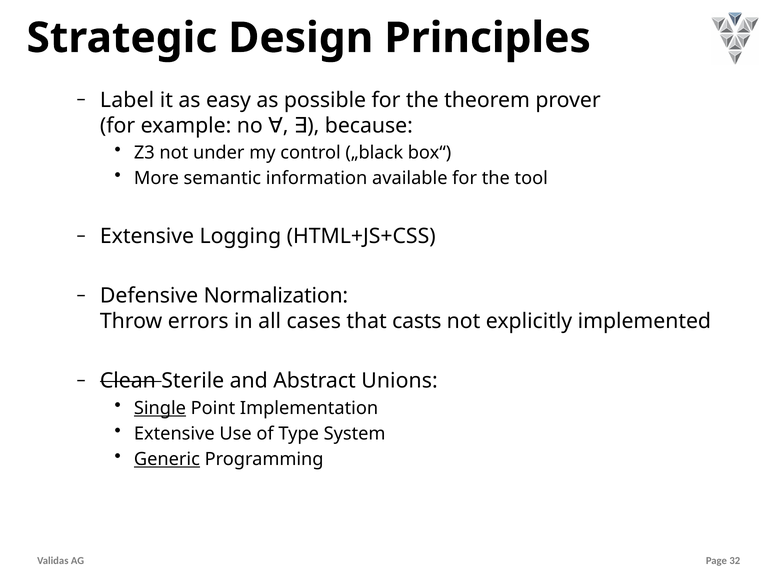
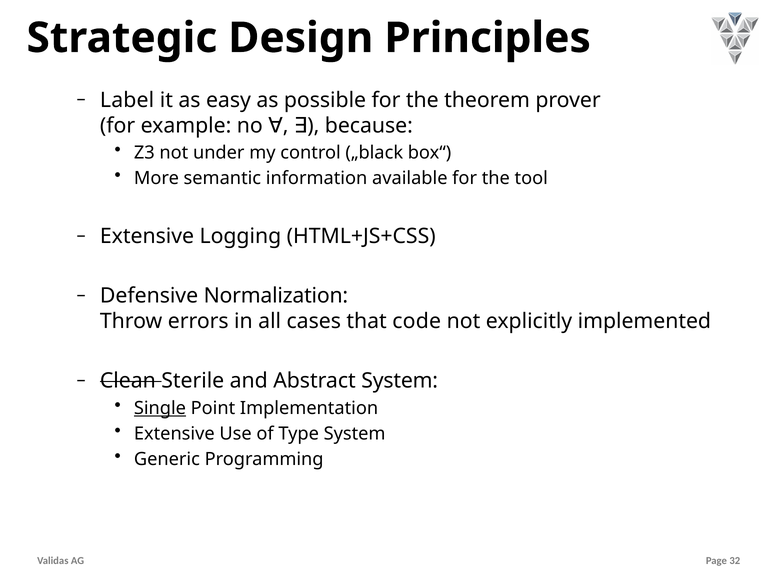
casts: casts -> code
Abstract Unions: Unions -> System
Generic underline: present -> none
